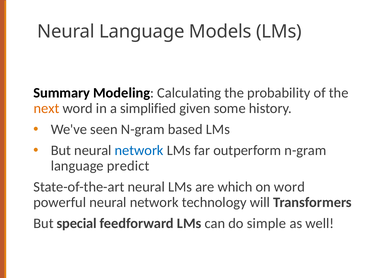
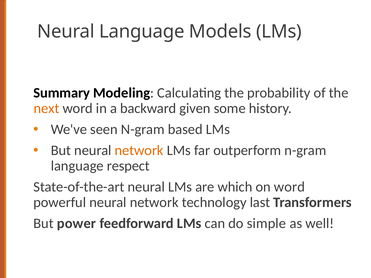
simplified: simplified -> backward
network at (139, 151) colour: blue -> orange
predict: predict -> respect
will: will -> last
special: special -> power
